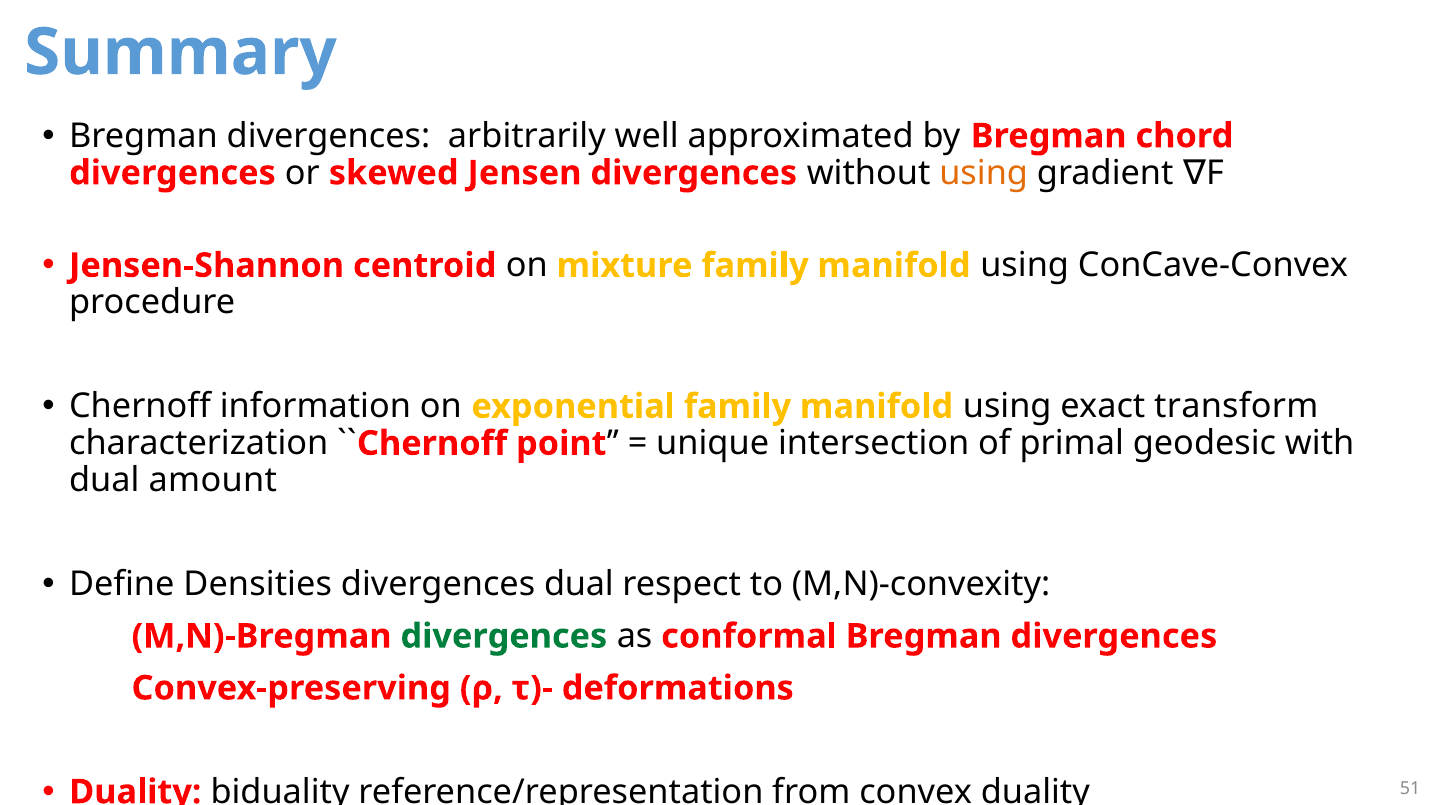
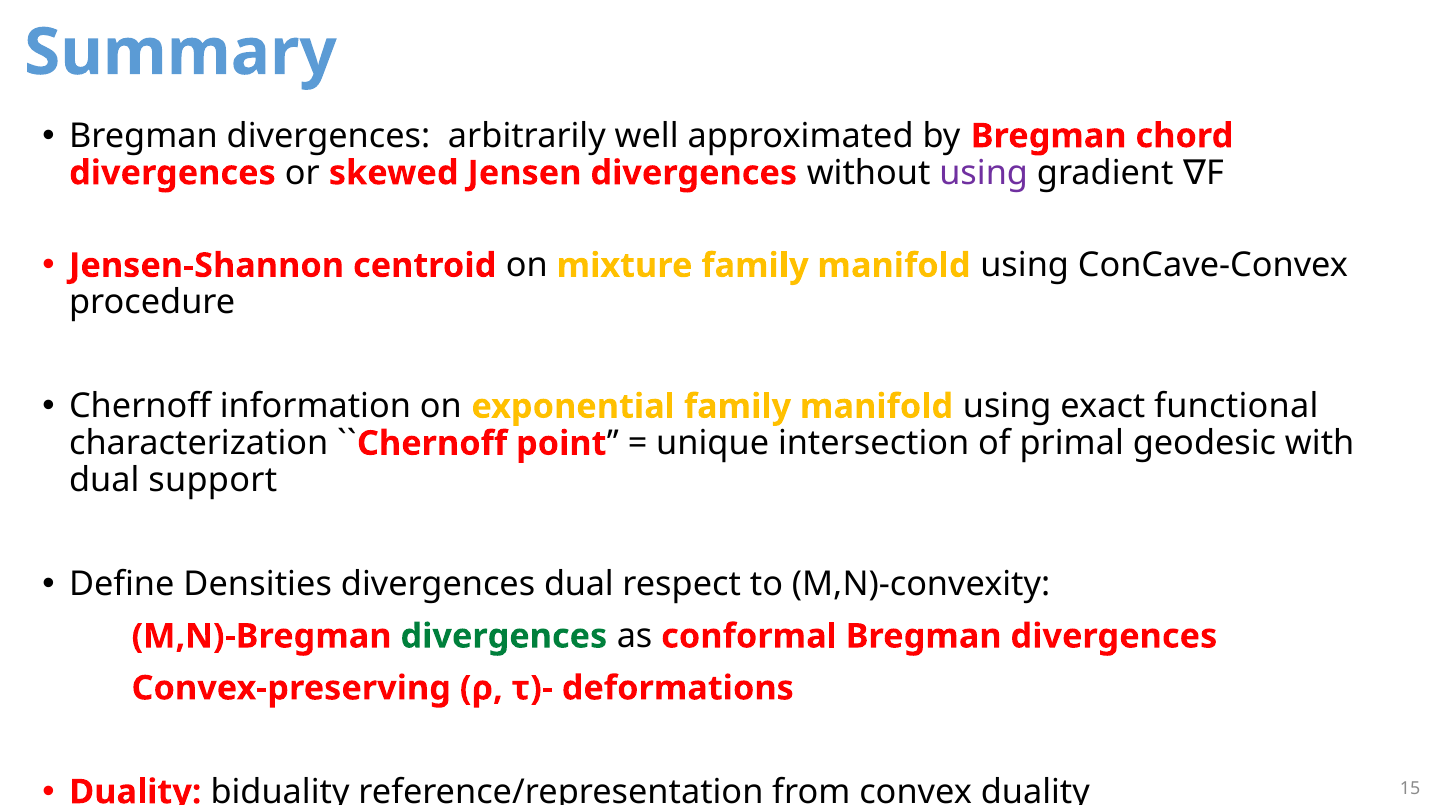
using at (984, 173) colour: orange -> purple
transform: transform -> functional
amount: amount -> support
51: 51 -> 15
